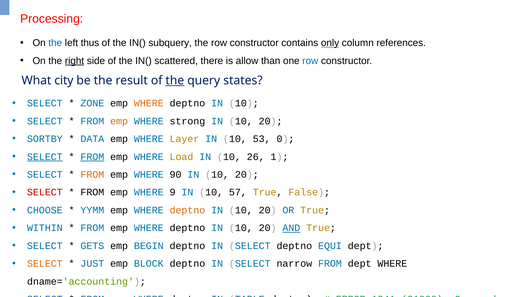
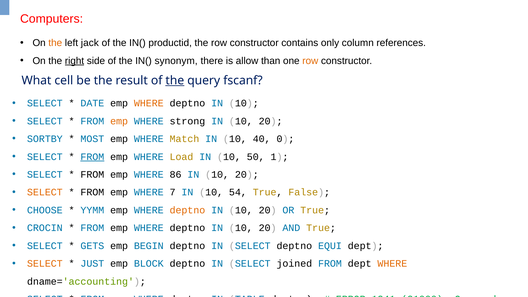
Processing: Processing -> Computers
the at (55, 43) colour: blue -> orange
thus: thus -> jack
subquery: subquery -> productid
only underline: present -> none
scattered: scattered -> synonym
row at (310, 61) colour: blue -> orange
city: city -> cell
states: states -> fscanf
ZONE: ZONE -> DATE
DATA: DATA -> MOST
Layer: Layer -> Match
53: 53 -> 40
SELECT at (45, 157) underline: present -> none
26: 26 -> 50
FROM at (92, 175) colour: orange -> black
90: 90 -> 86
SELECT at (45, 192) colour: red -> orange
9: 9 -> 7
57: 57 -> 54
WITHIN: WITHIN -> CROCIN
AND underline: present -> none
narrow: narrow -> joined
WHERE at (392, 264) colour: black -> orange
